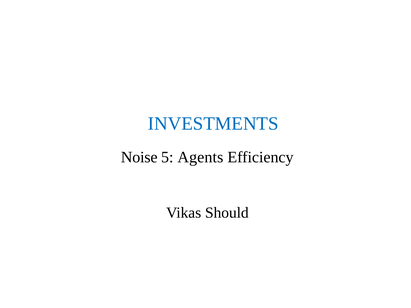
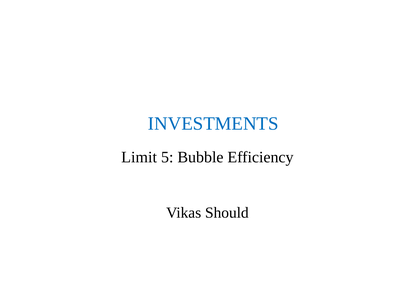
Noise: Noise -> Limit
Agents: Agents -> Bubble
